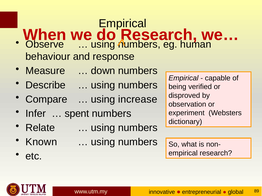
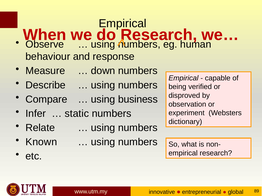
increase: increase -> business
spent: spent -> static
